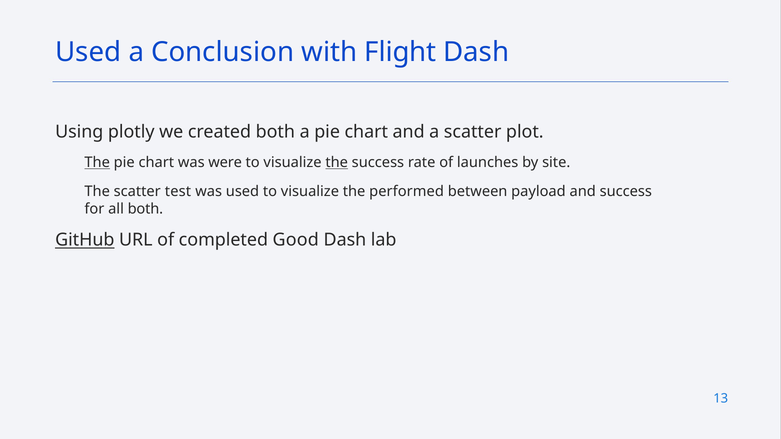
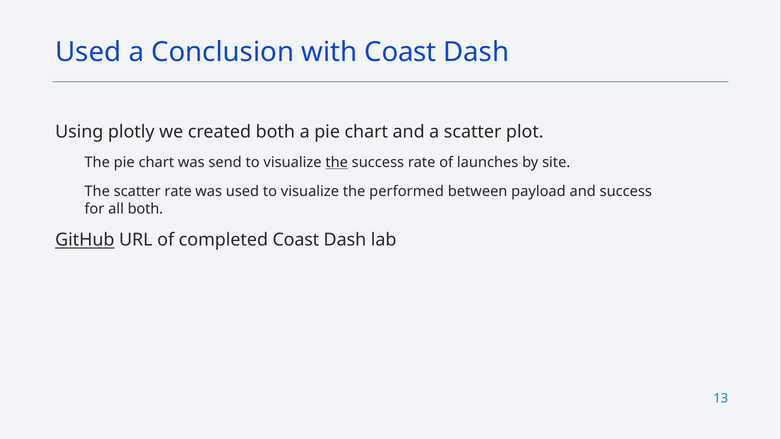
with Flight: Flight -> Coast
The at (97, 163) underline: present -> none
were: were -> send
scatter test: test -> rate
completed Good: Good -> Coast
